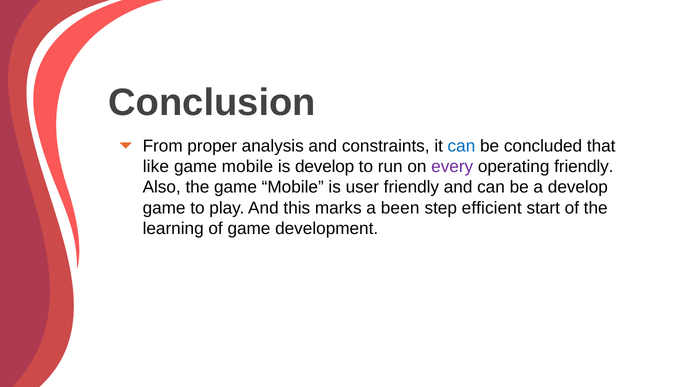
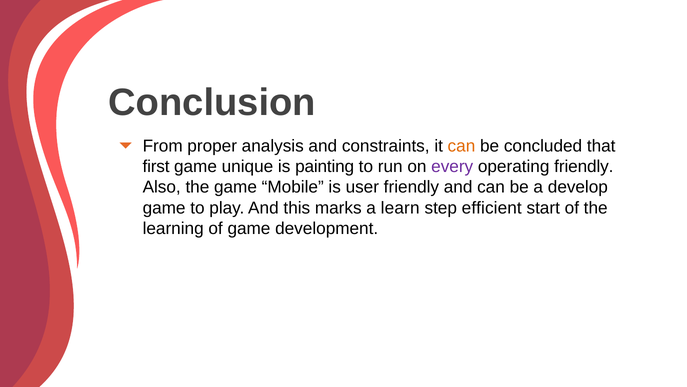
can at (461, 146) colour: blue -> orange
like: like -> first
mobile at (247, 166): mobile -> unique
is develop: develop -> painting
been: been -> learn
